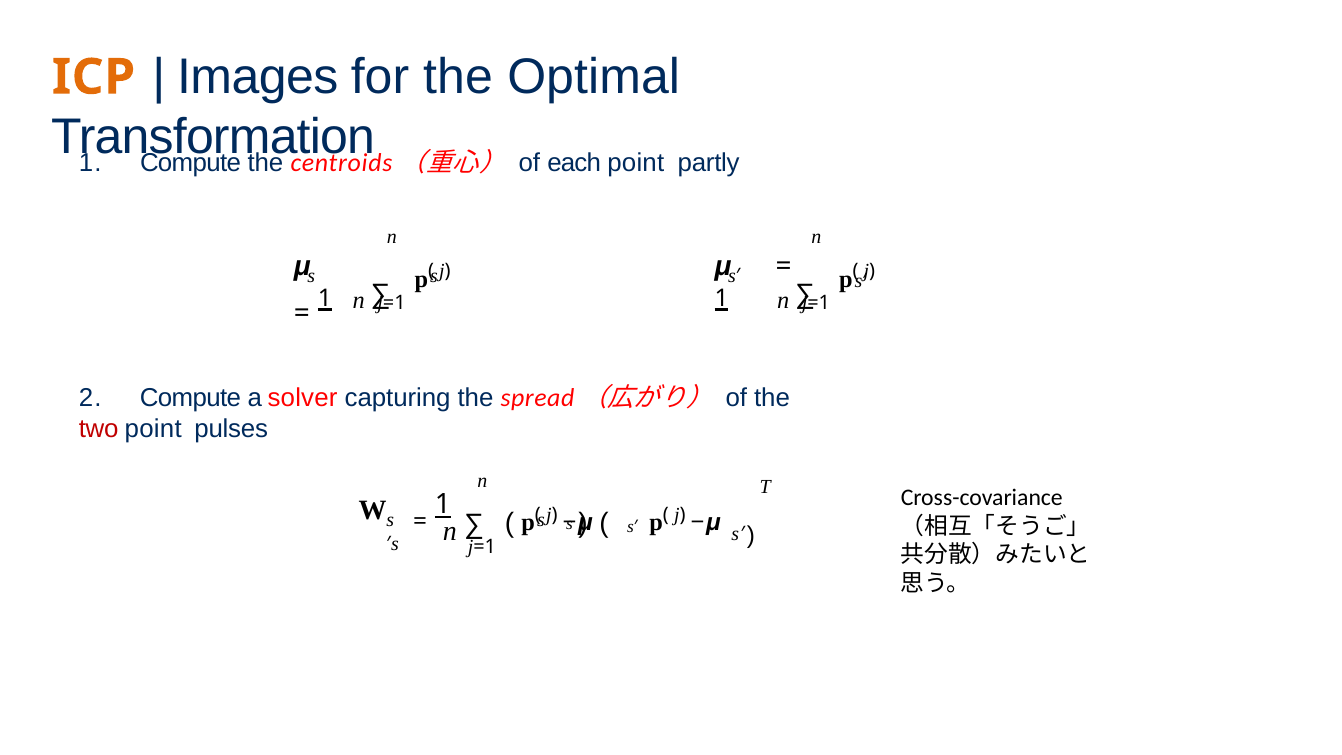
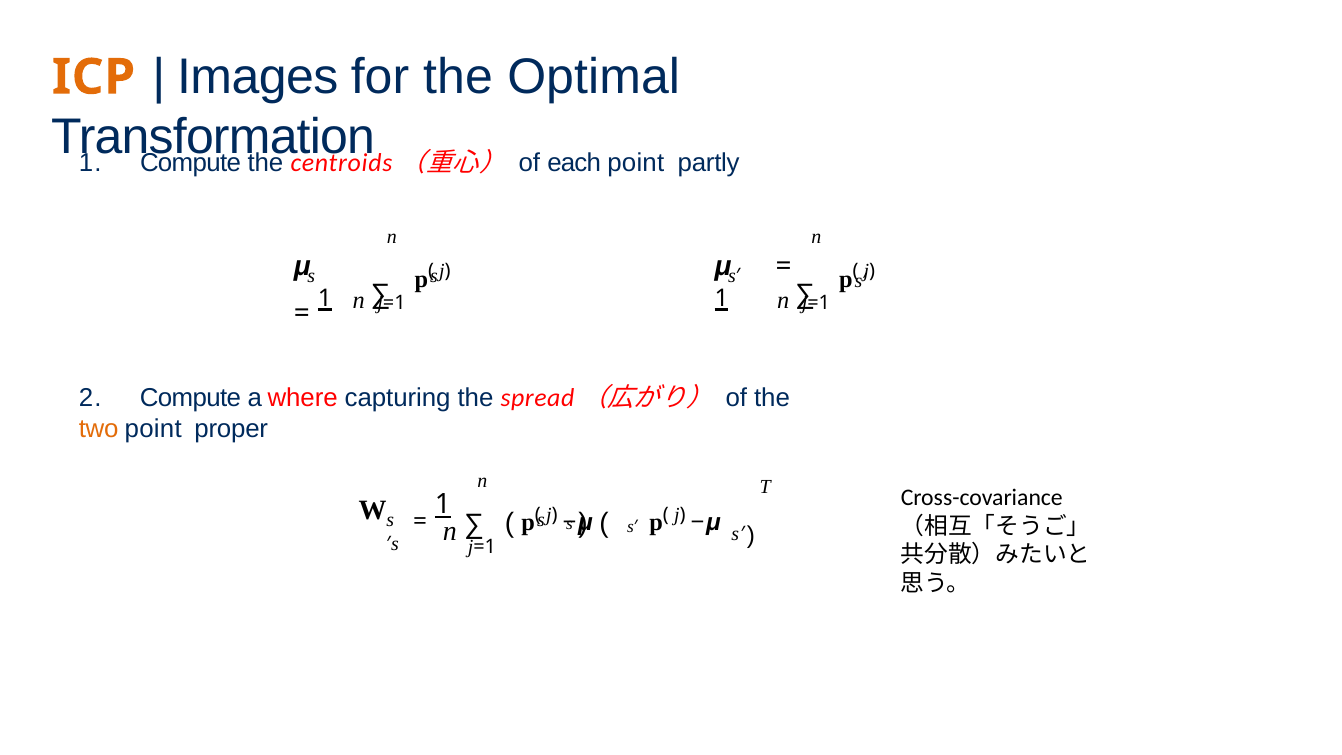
solver: solver -> where
two colour: red -> orange
pulses: pulses -> proper
